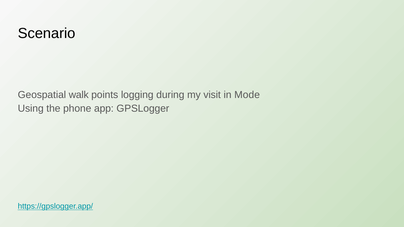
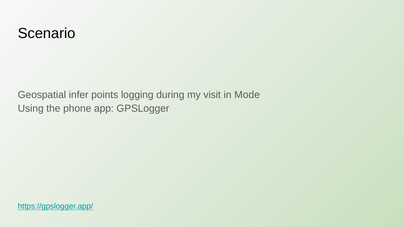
walk: walk -> infer
